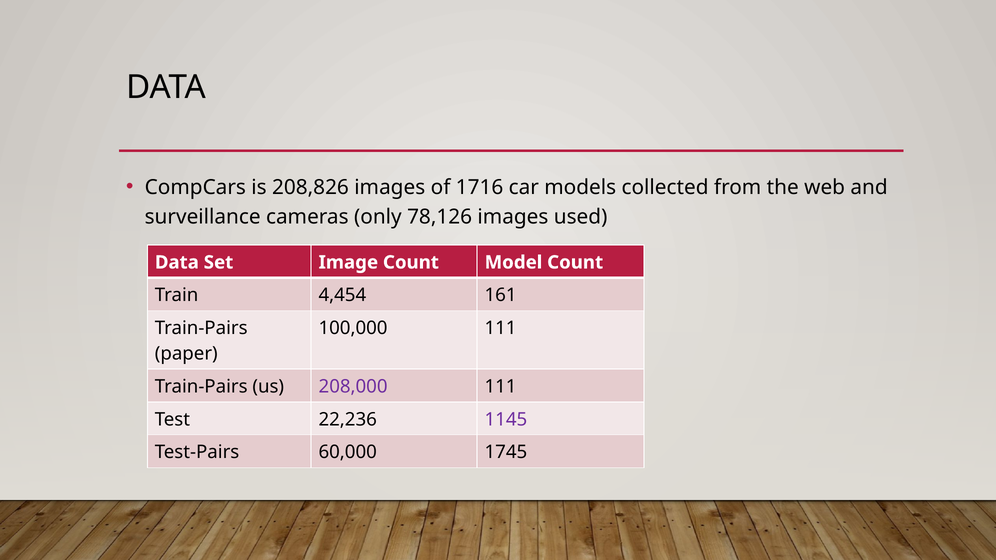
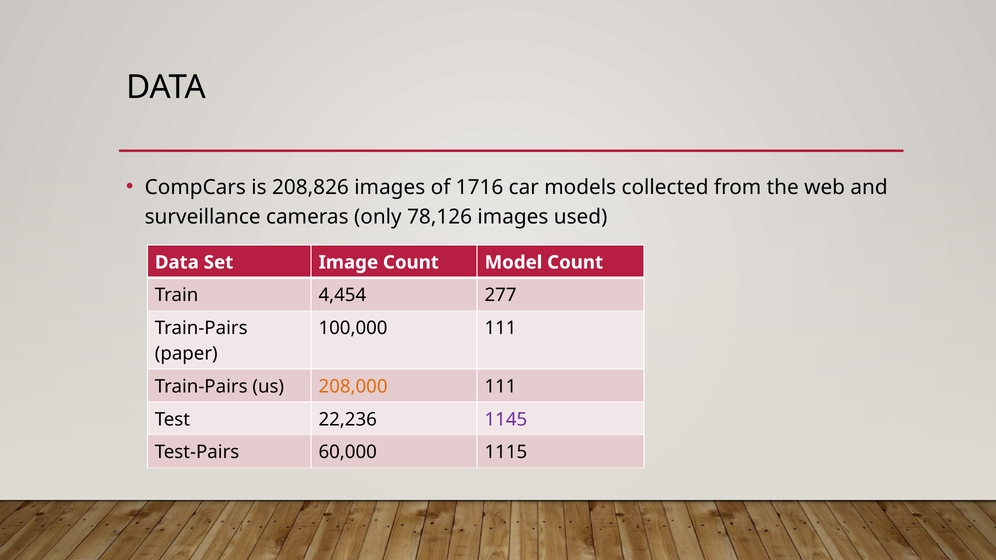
161: 161 -> 277
208,000 colour: purple -> orange
1745: 1745 -> 1115
